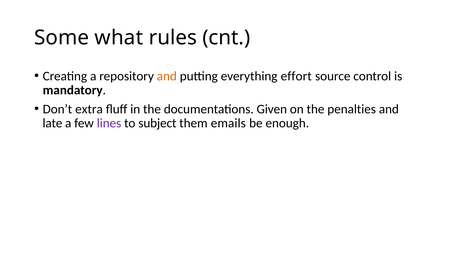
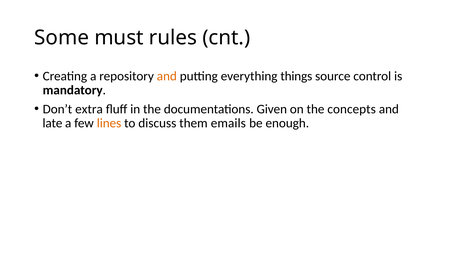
what: what -> must
effort: effort -> things
penalties: penalties -> concepts
lines colour: purple -> orange
subject: subject -> discuss
